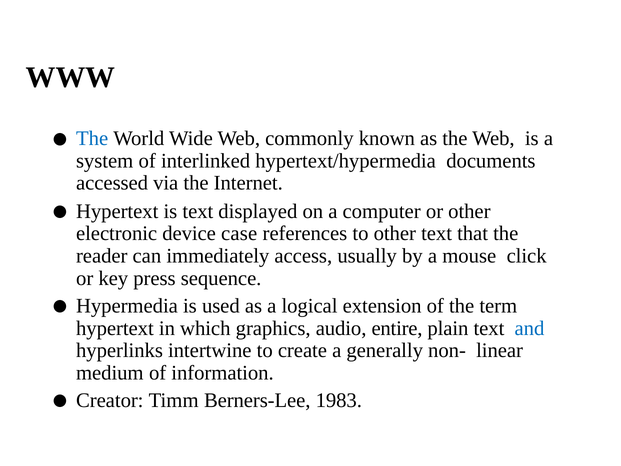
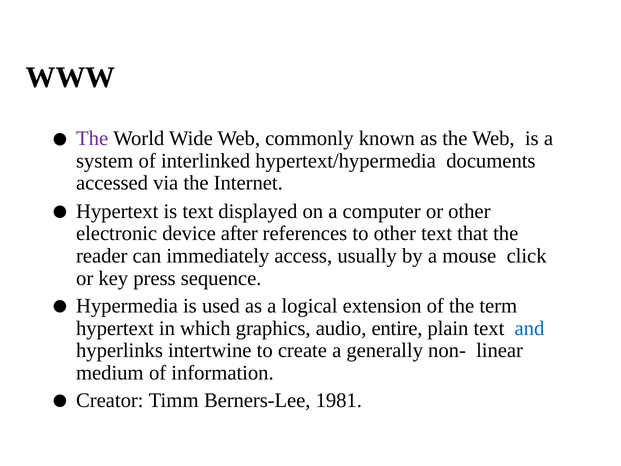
The at (92, 138) colour: blue -> purple
case: case -> after
1983: 1983 -> 1981
